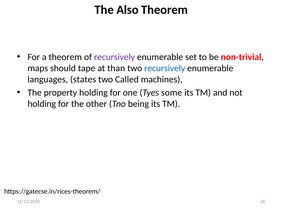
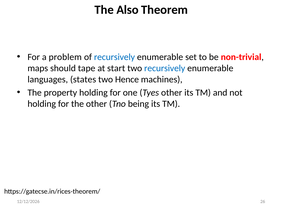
a theorem: theorem -> problem
recursively at (114, 57) colour: purple -> blue
than: than -> start
Called: Called -> Hence
Tyes some: some -> other
